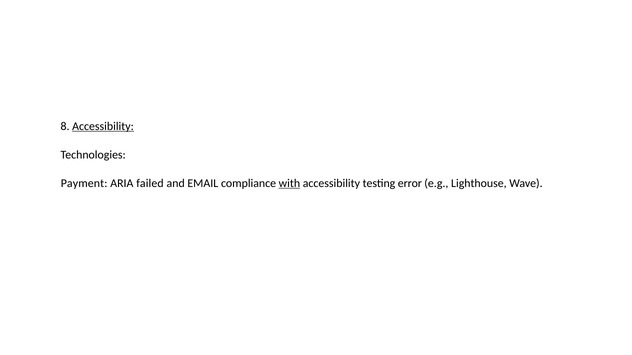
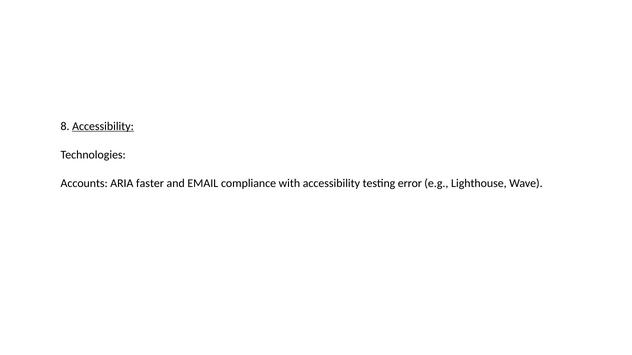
Payment: Payment -> Accounts
failed: failed -> faster
with underline: present -> none
